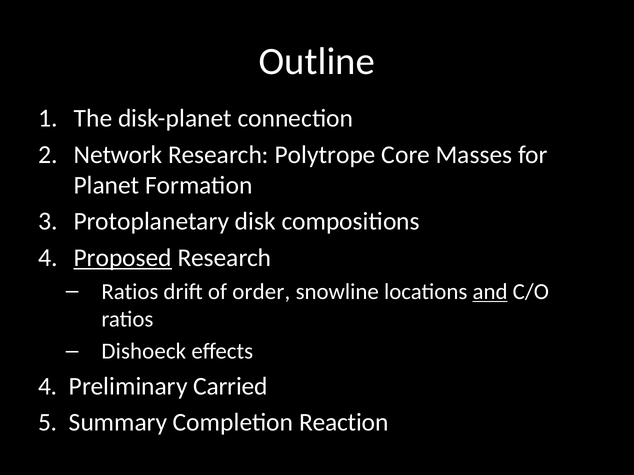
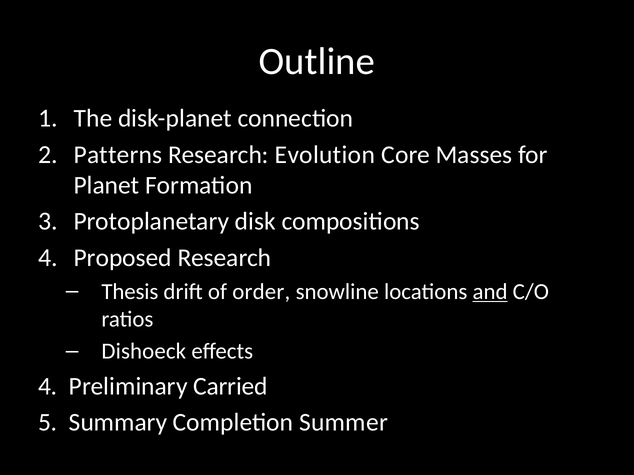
Network: Network -> Patterns
Polytrope: Polytrope -> Evolution
Proposed underline: present -> none
Ratios at (130, 292): Ratios -> Thesis
Reaction: Reaction -> Summer
